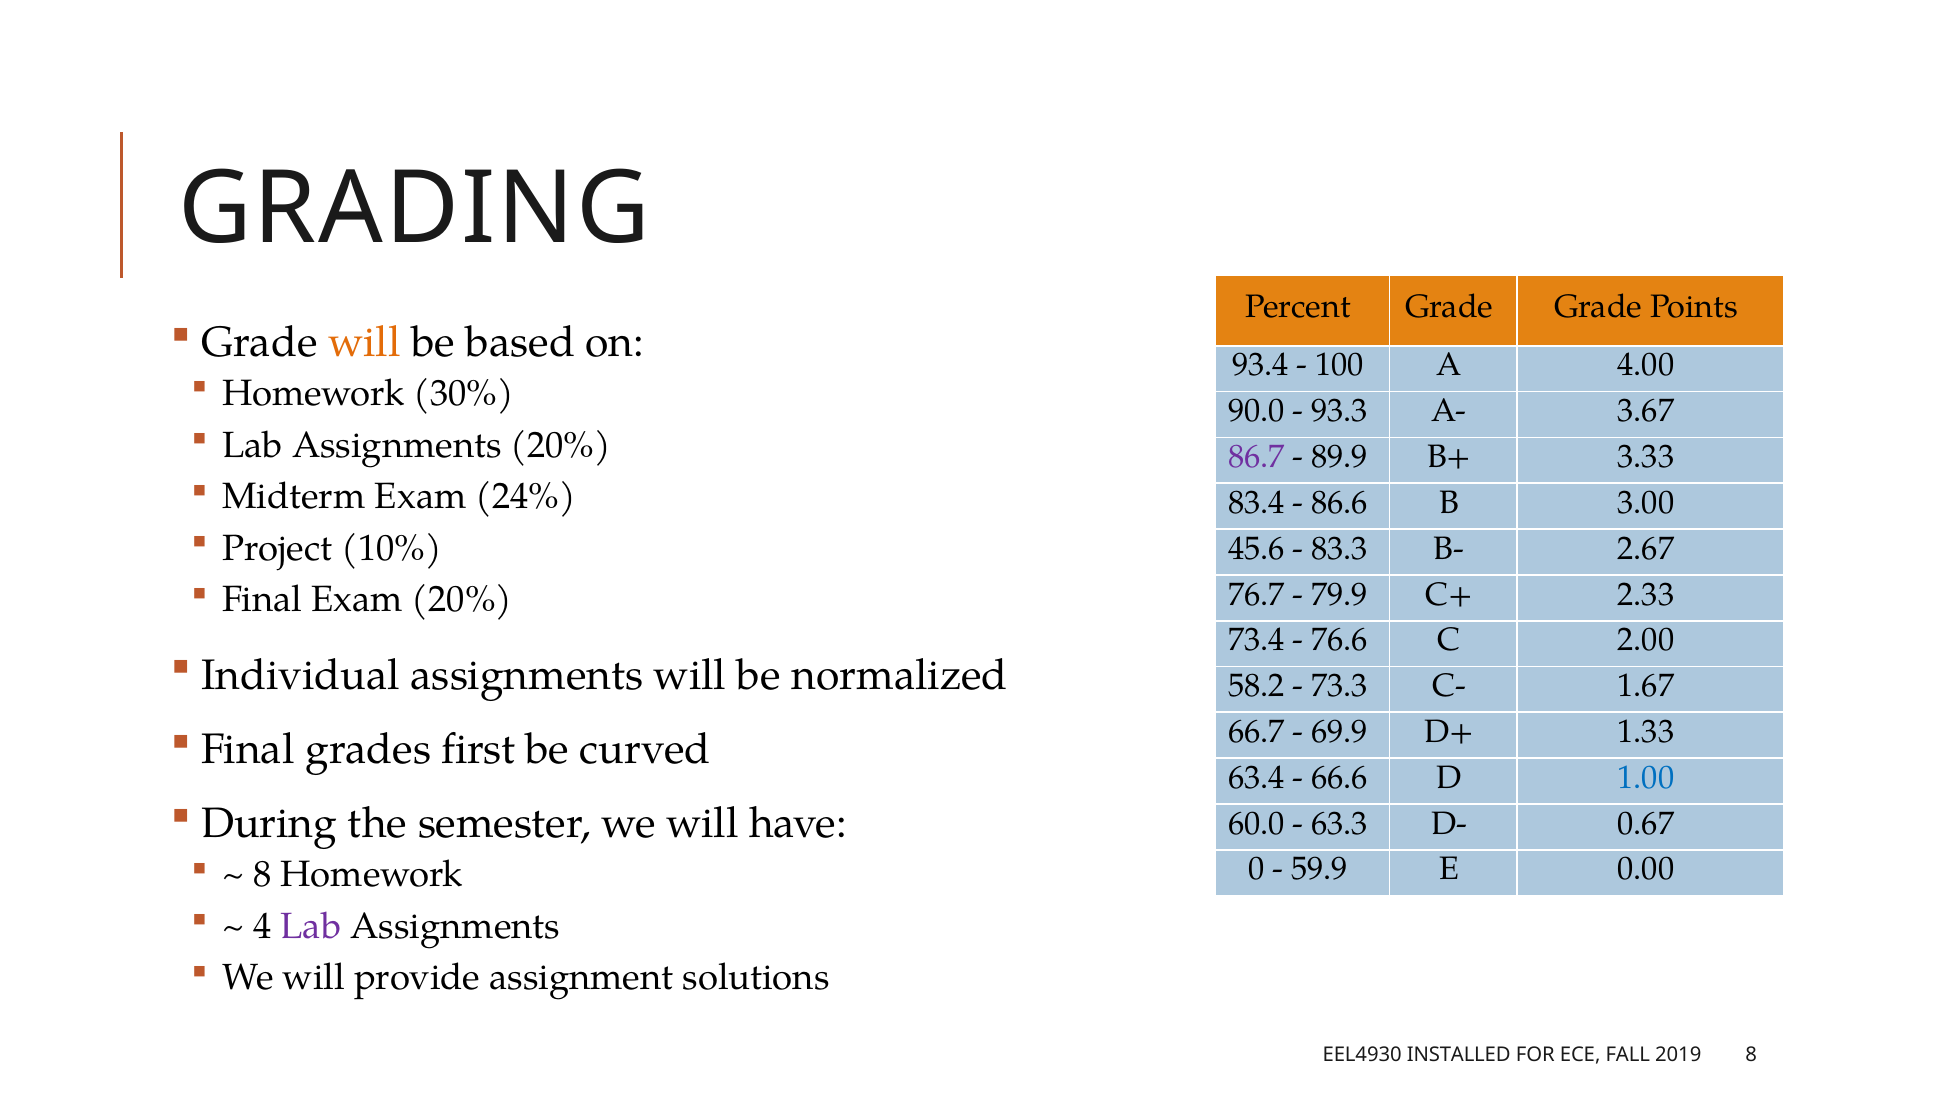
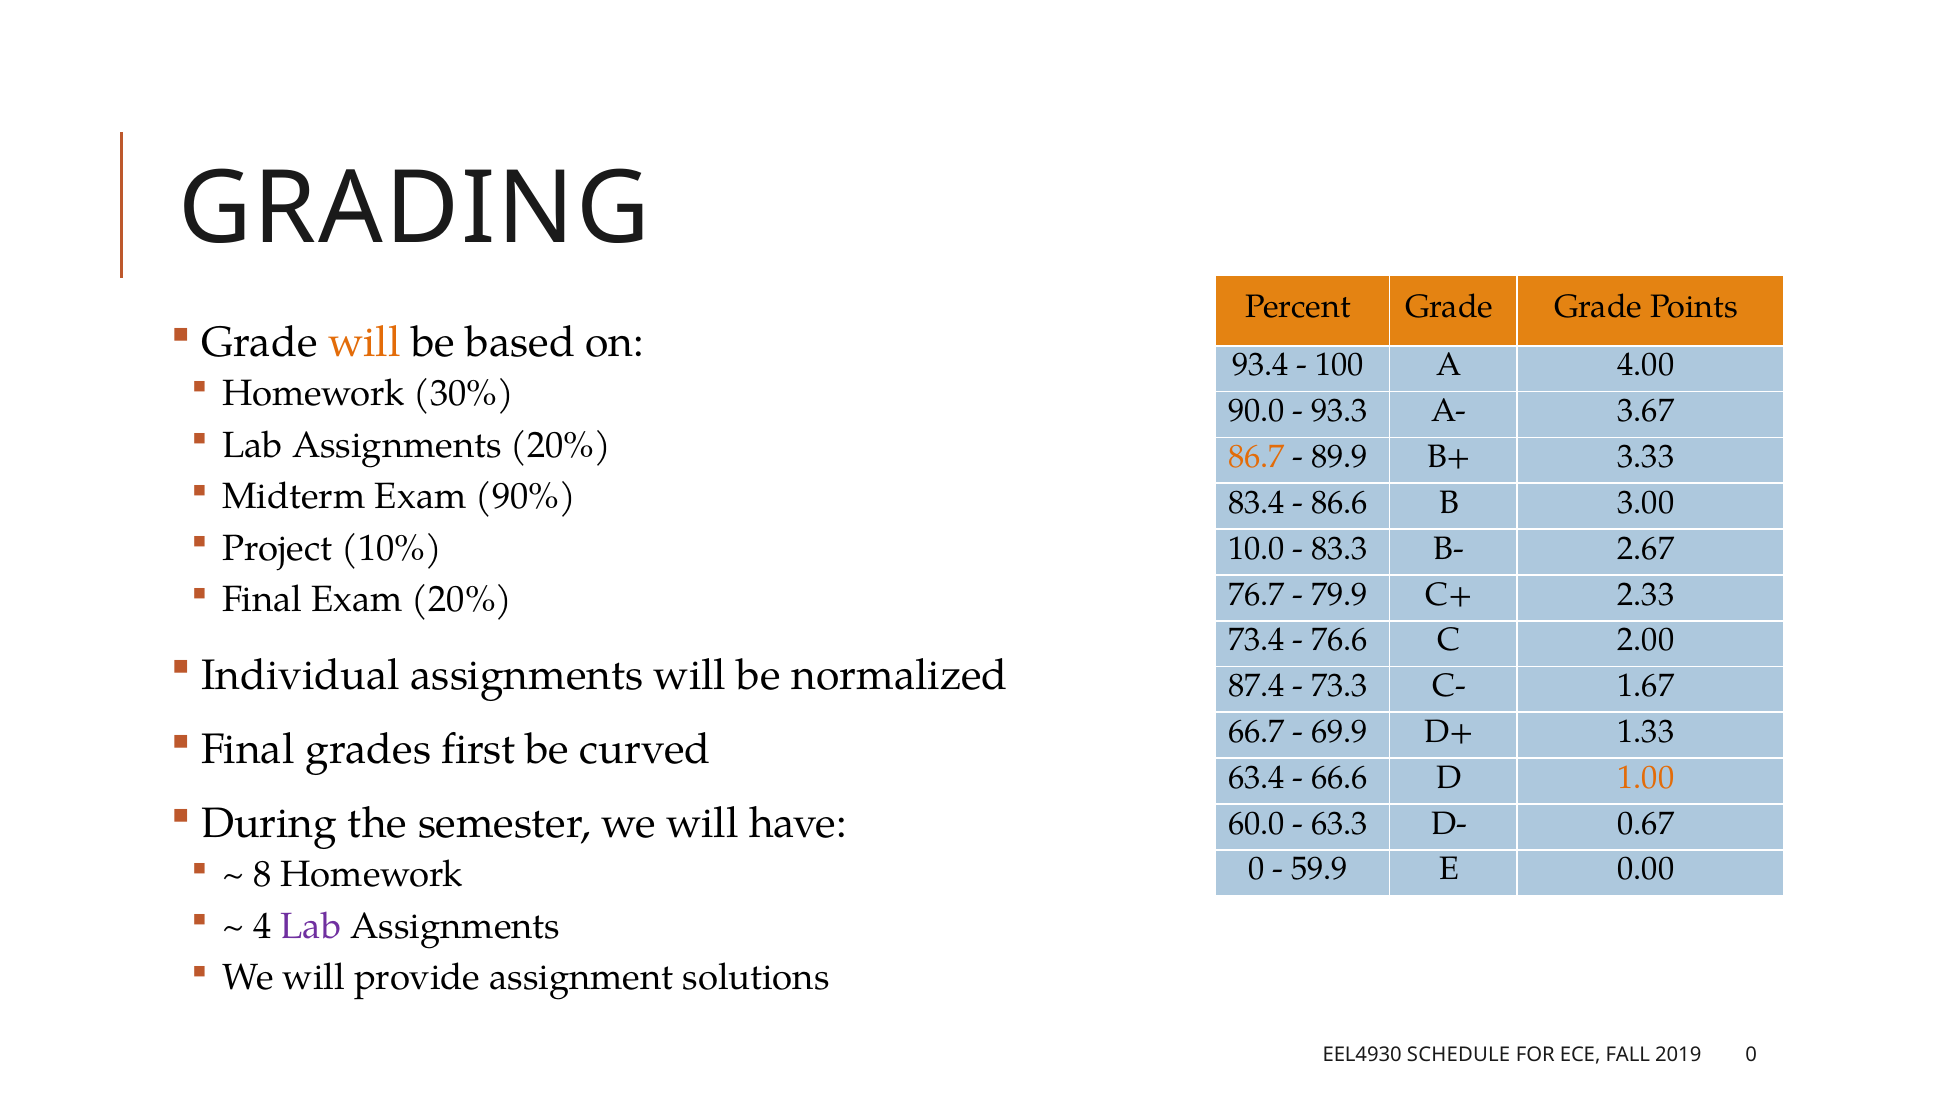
86.7 colour: purple -> orange
24%: 24% -> 90%
45.6: 45.6 -> 10.0
58.2: 58.2 -> 87.4
1.00 colour: blue -> orange
INSTALLED: INSTALLED -> SCHEDULE
2019 8: 8 -> 0
